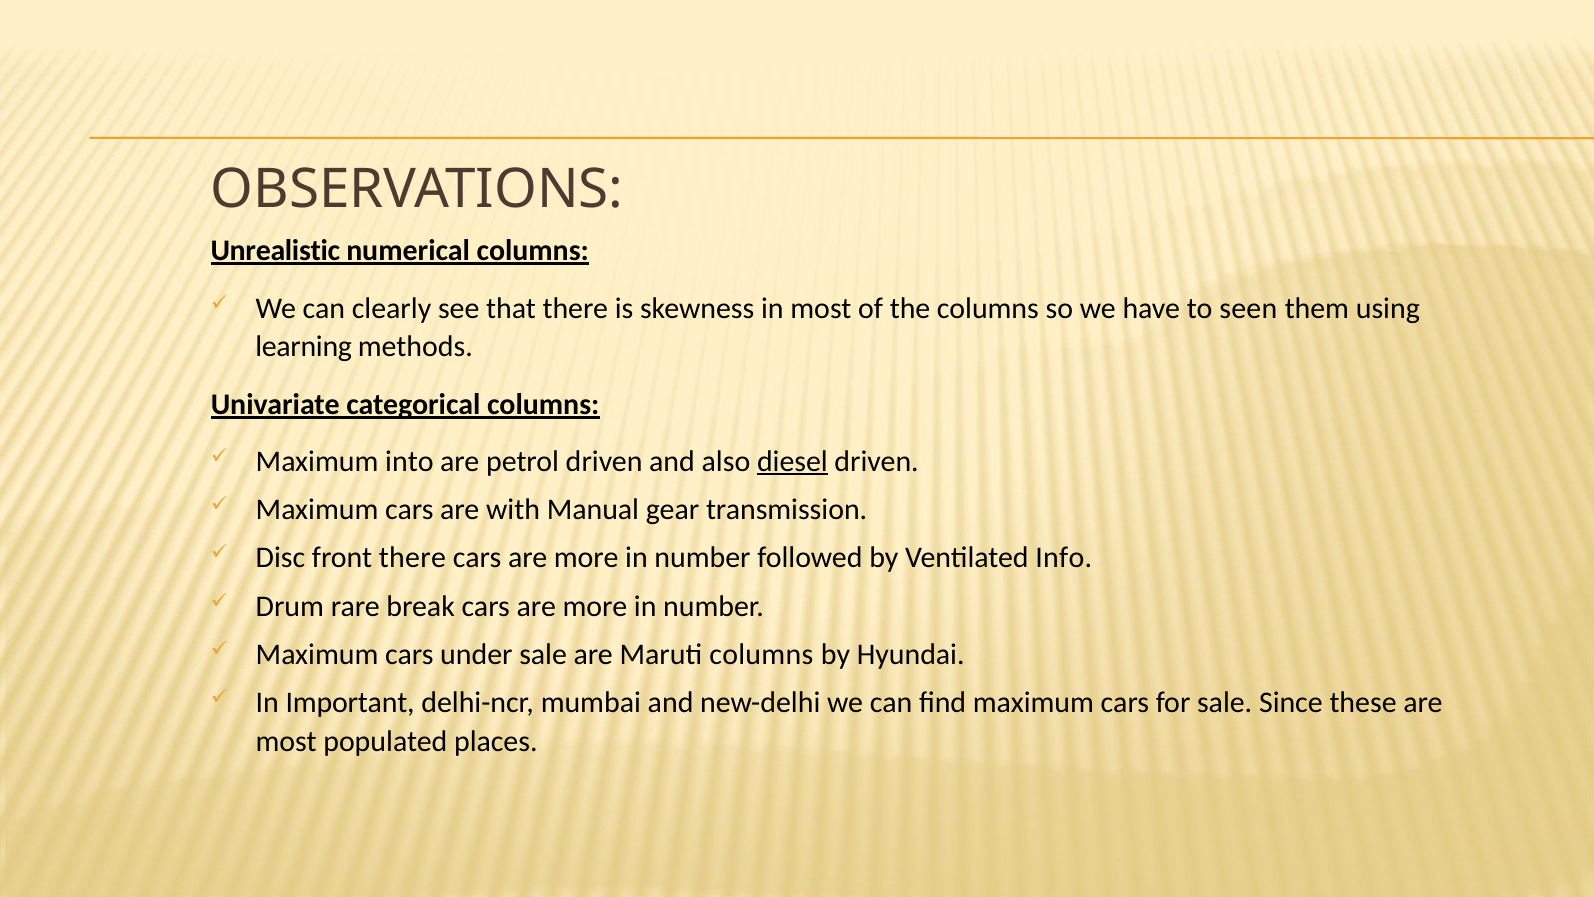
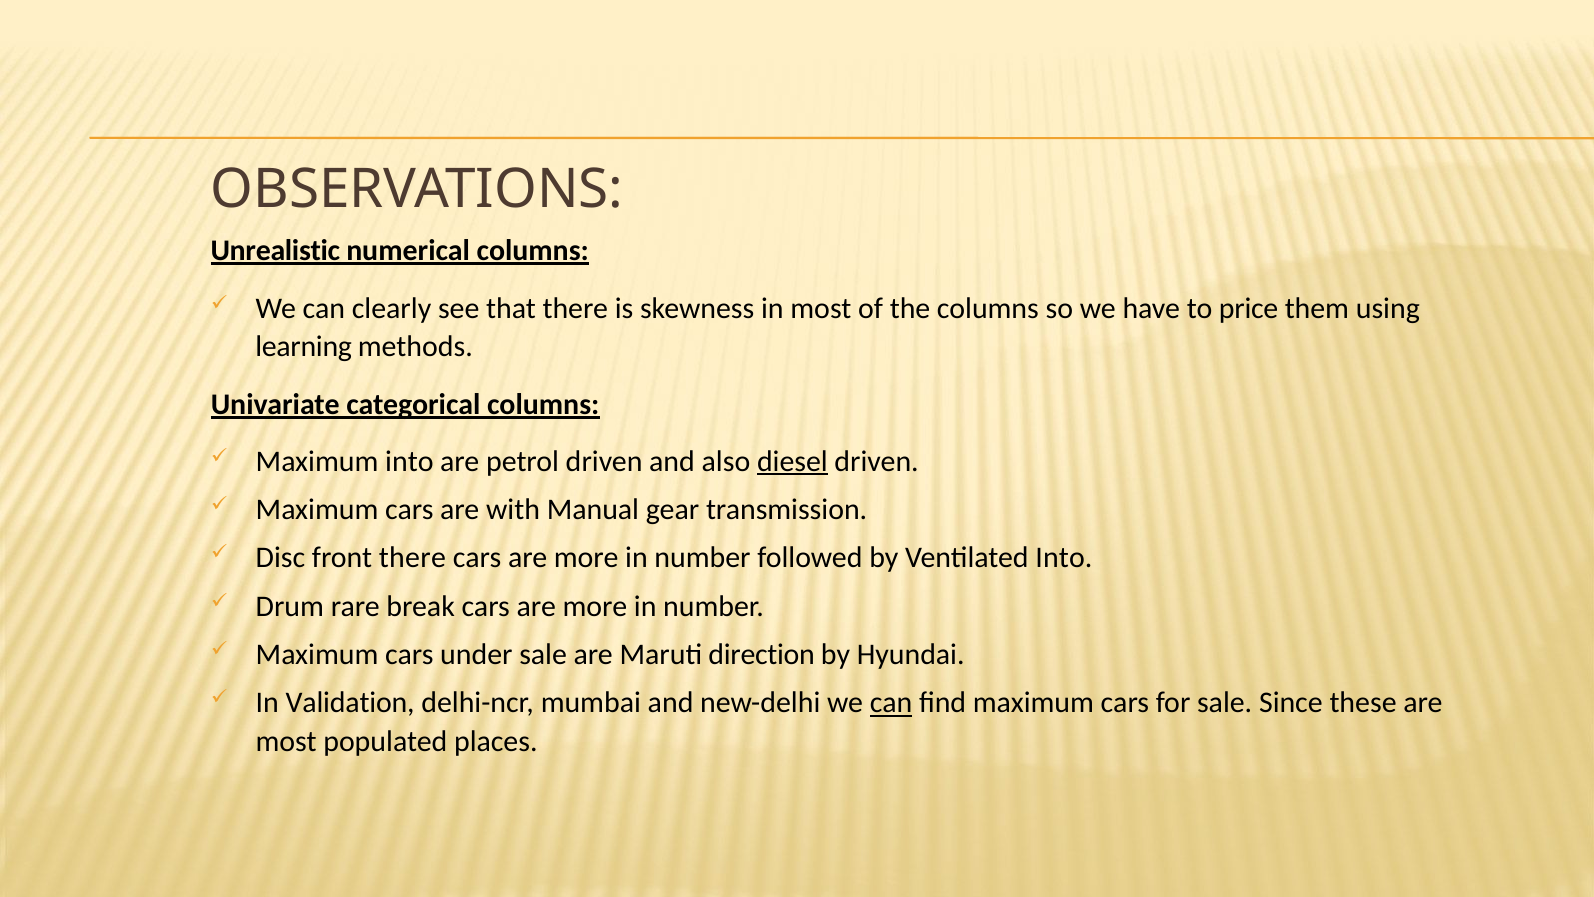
seen: seen -> price
Ventilated Info: Info -> Into
Maruti columns: columns -> direction
Important: Important -> Validation
can at (891, 703) underline: none -> present
